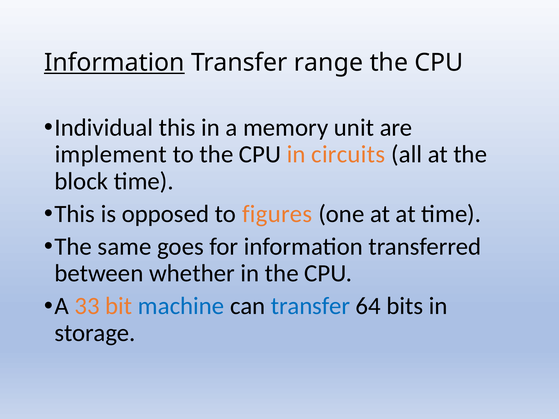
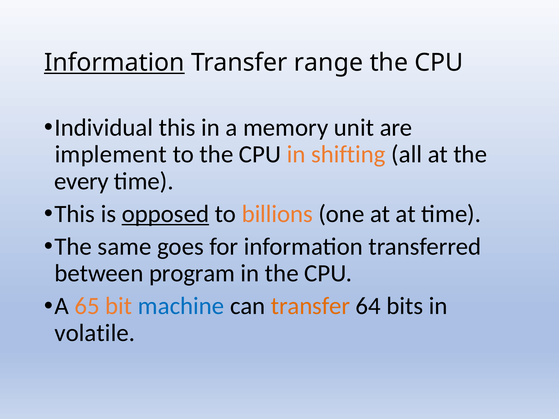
circuits: circuits -> shifting
block: block -> every
opposed underline: none -> present
figures: figures -> billions
whether: whether -> program
33: 33 -> 65
transfer at (311, 306) colour: blue -> orange
storage: storage -> volatile
